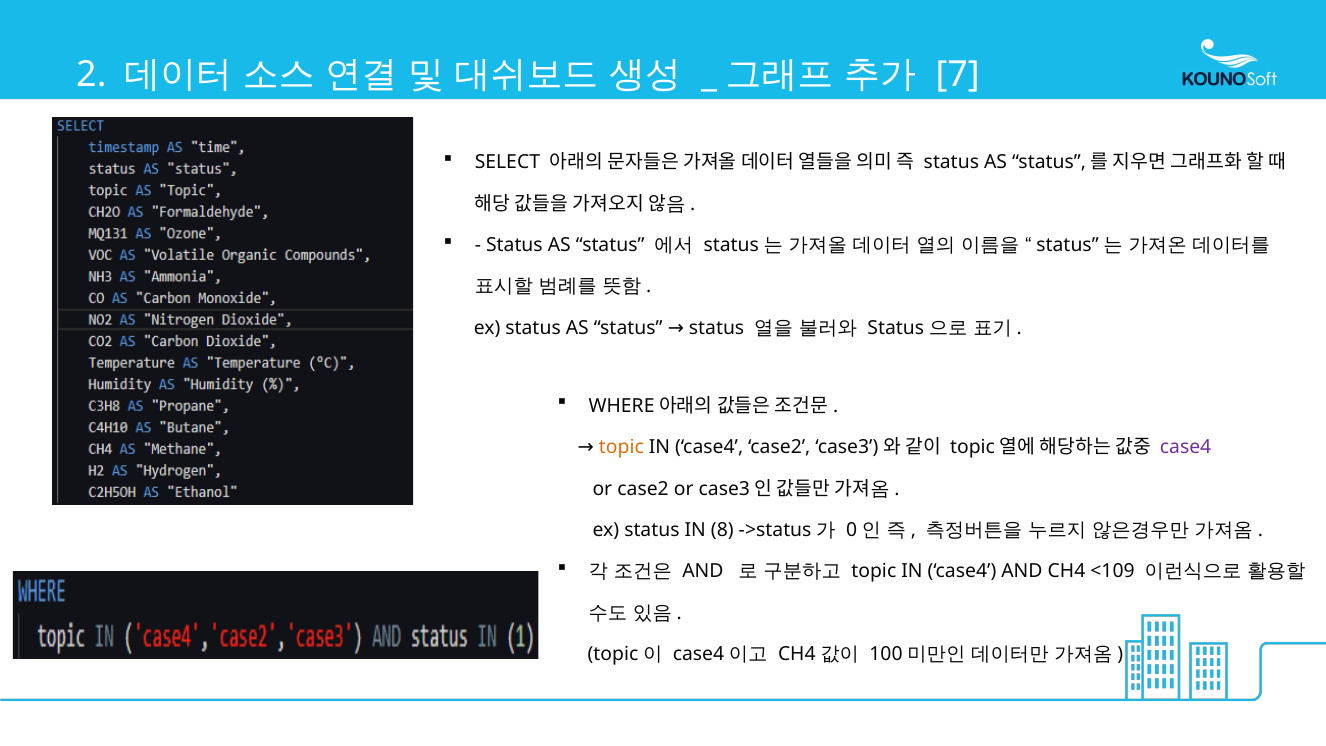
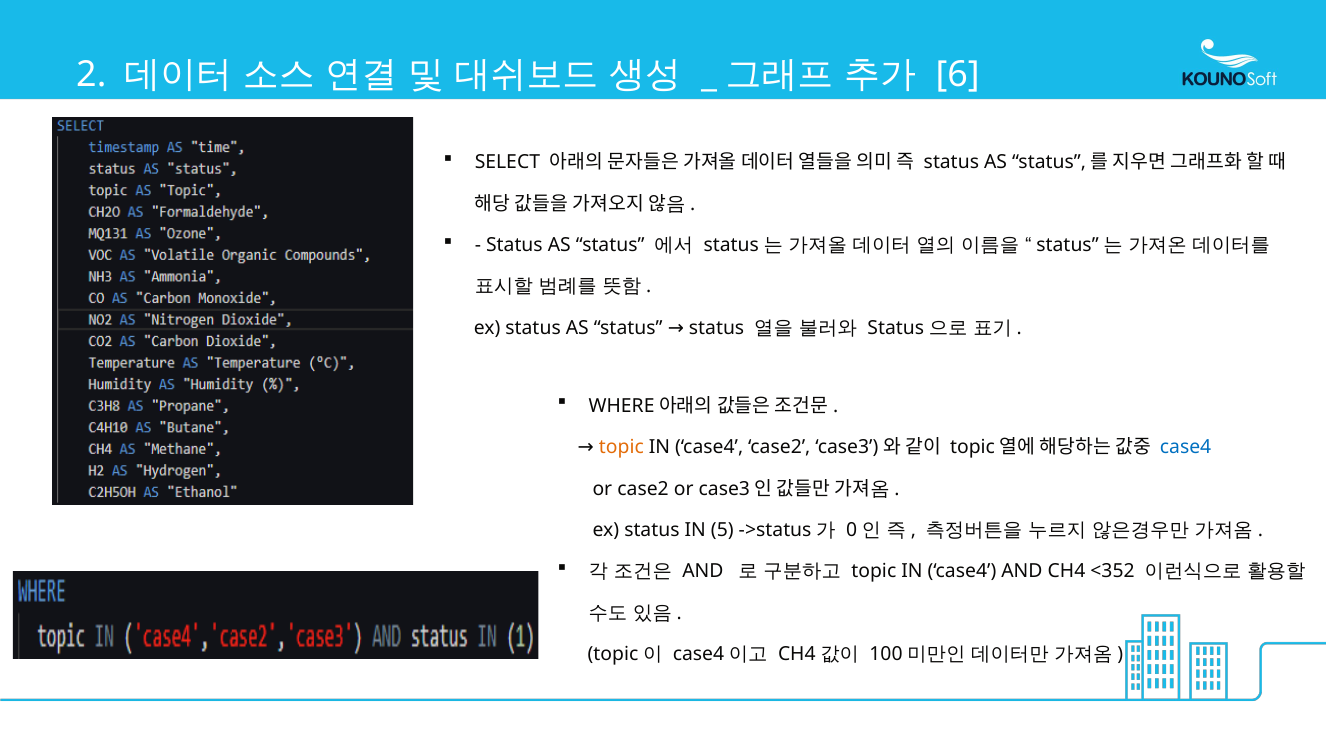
7: 7 -> 6
case4 at (1186, 447) colour: purple -> blue
8: 8 -> 5
<109: <109 -> <352
